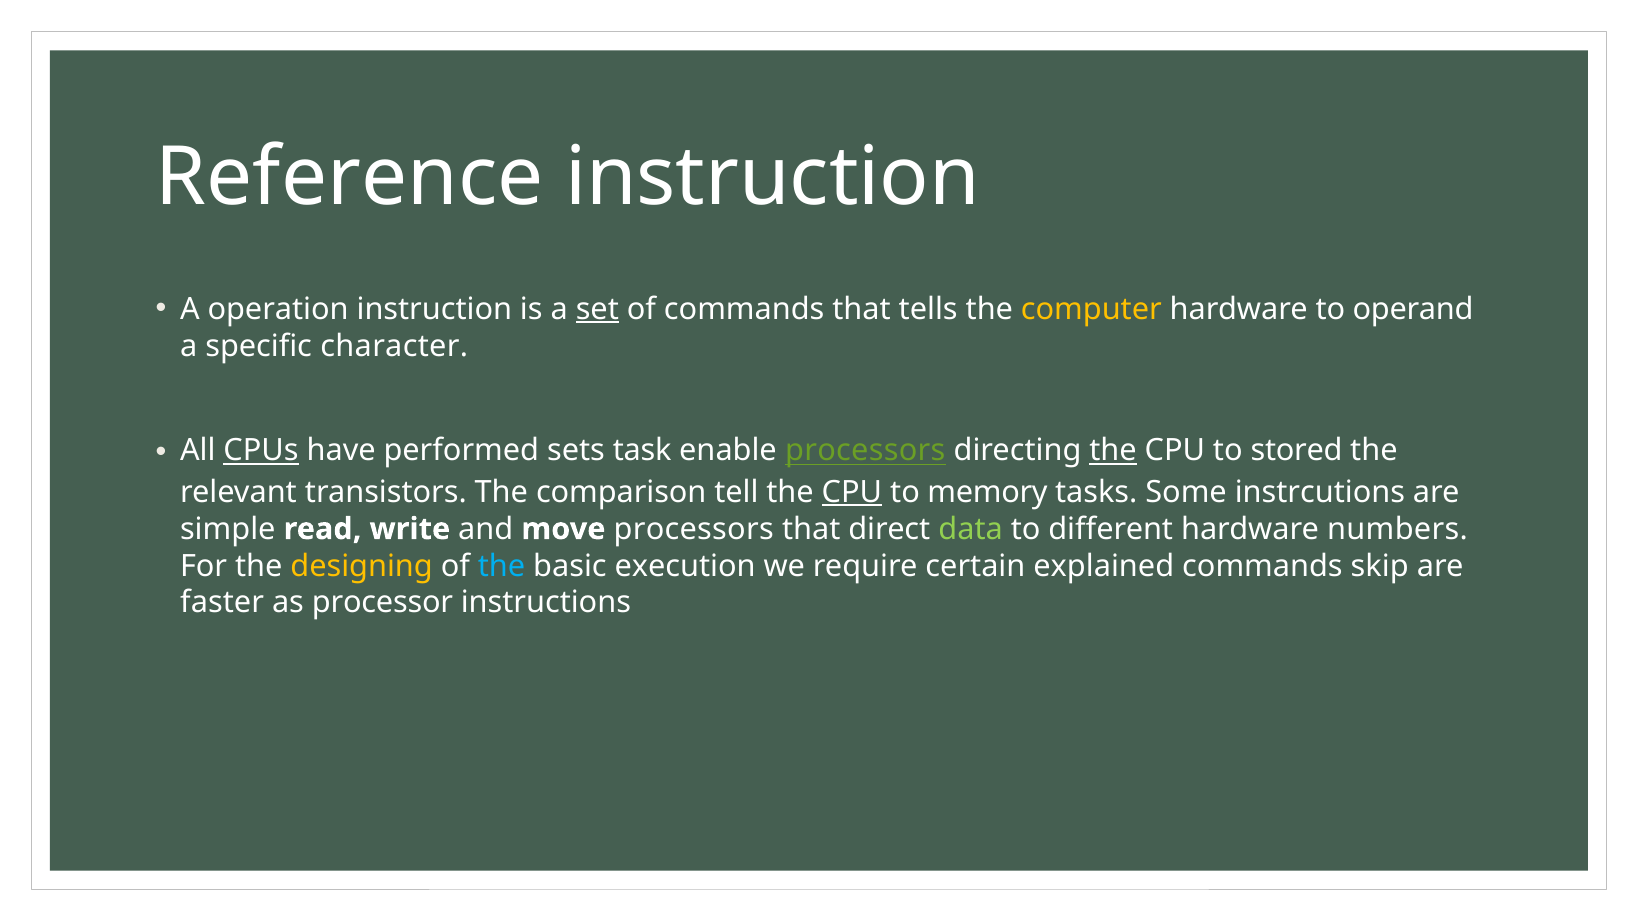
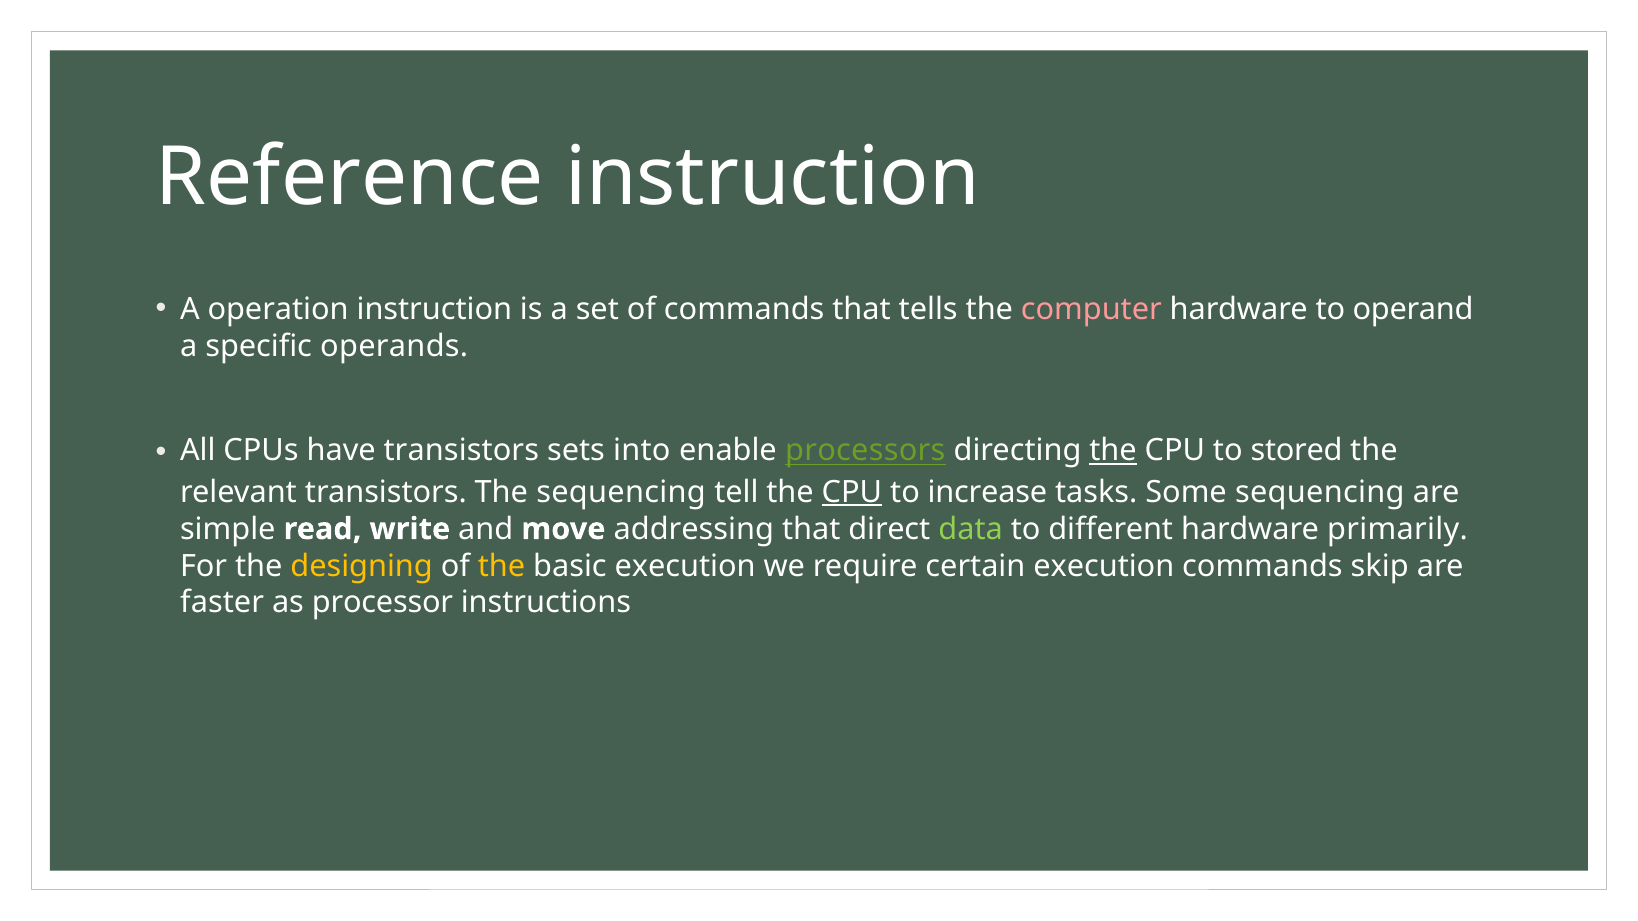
set underline: present -> none
computer colour: yellow -> pink
character: character -> operands
CPUs underline: present -> none
have performed: performed -> transistors
task: task -> into
The comparison: comparison -> sequencing
memory: memory -> increase
Some instrcutions: instrcutions -> sequencing
move processors: processors -> addressing
numbers: numbers -> primarily
the at (502, 566) colour: light blue -> yellow
certain explained: explained -> execution
